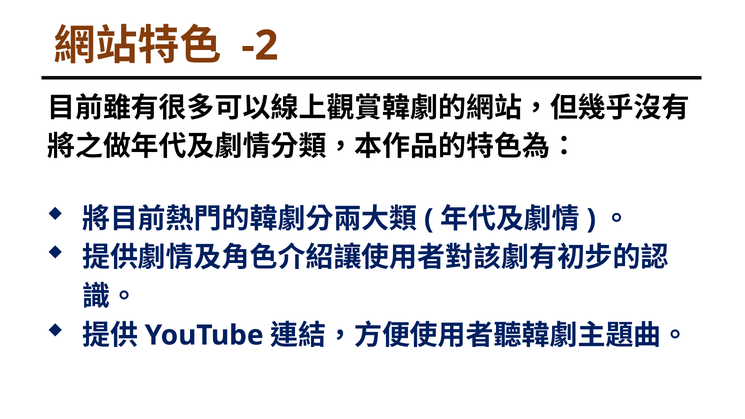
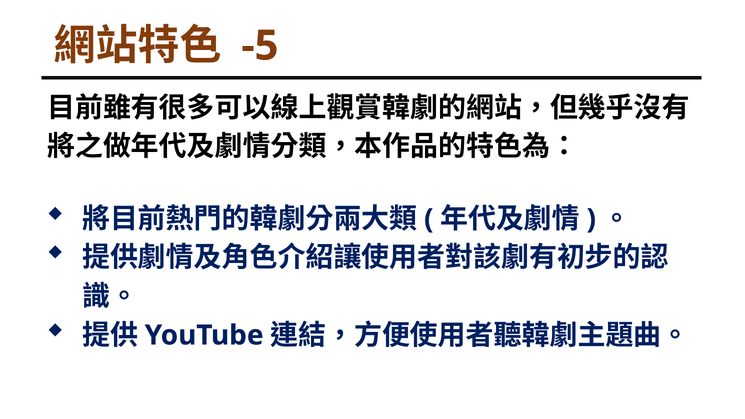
-2: -2 -> -5
